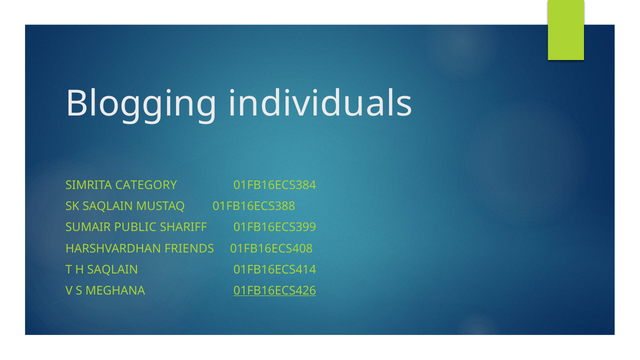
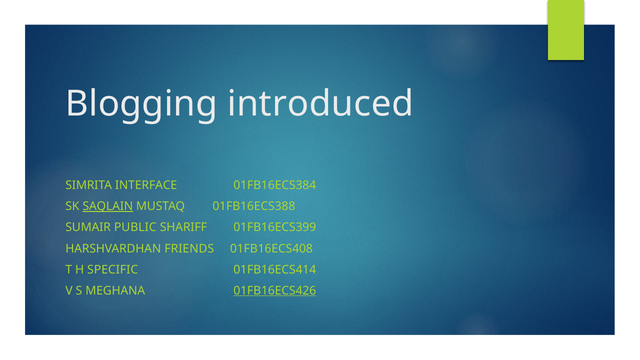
individuals: individuals -> introduced
CATEGORY: CATEGORY -> INTERFACE
SAQLAIN at (108, 206) underline: none -> present
H SAQLAIN: SAQLAIN -> SPECIFIC
